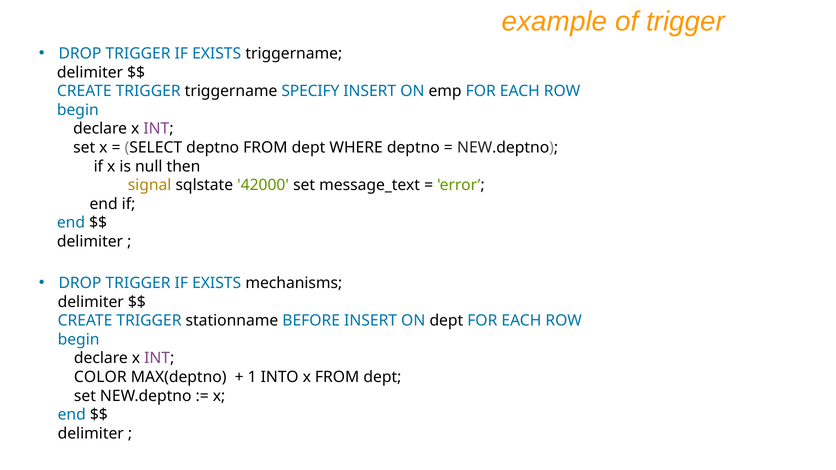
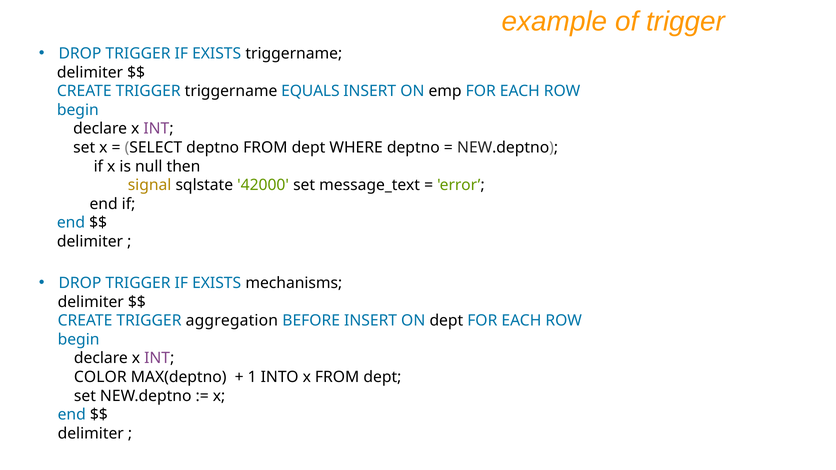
SPECIFY: SPECIFY -> EQUALS
stationname: stationname -> aggregation
